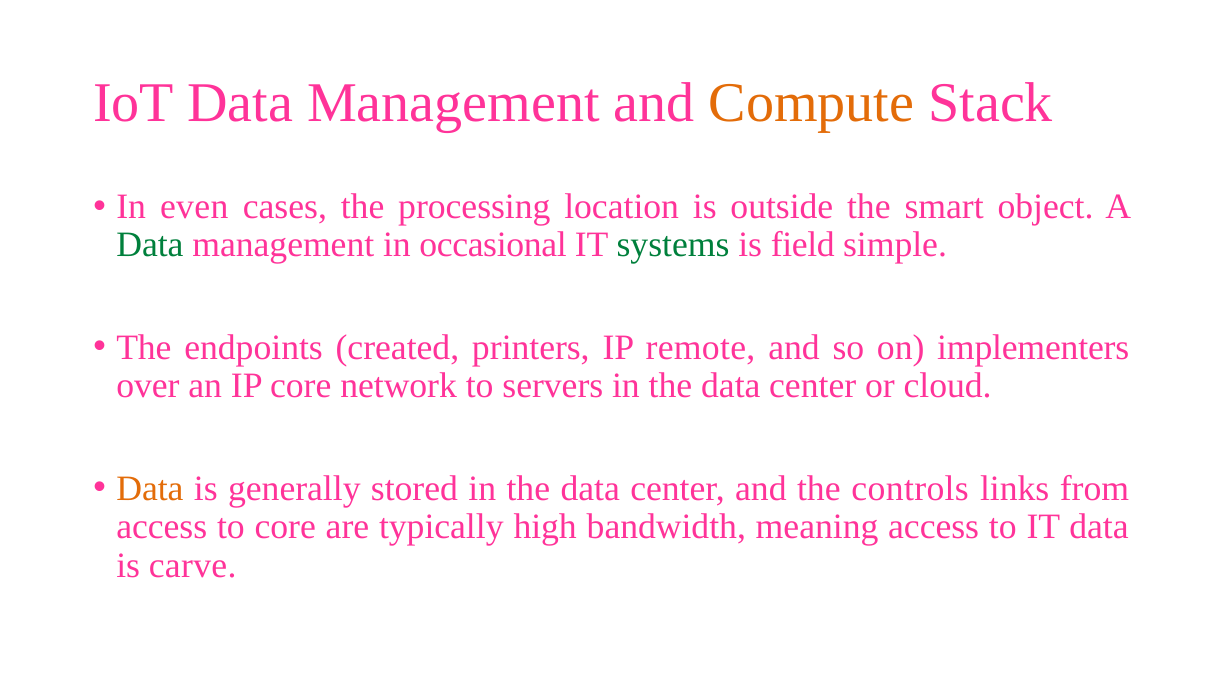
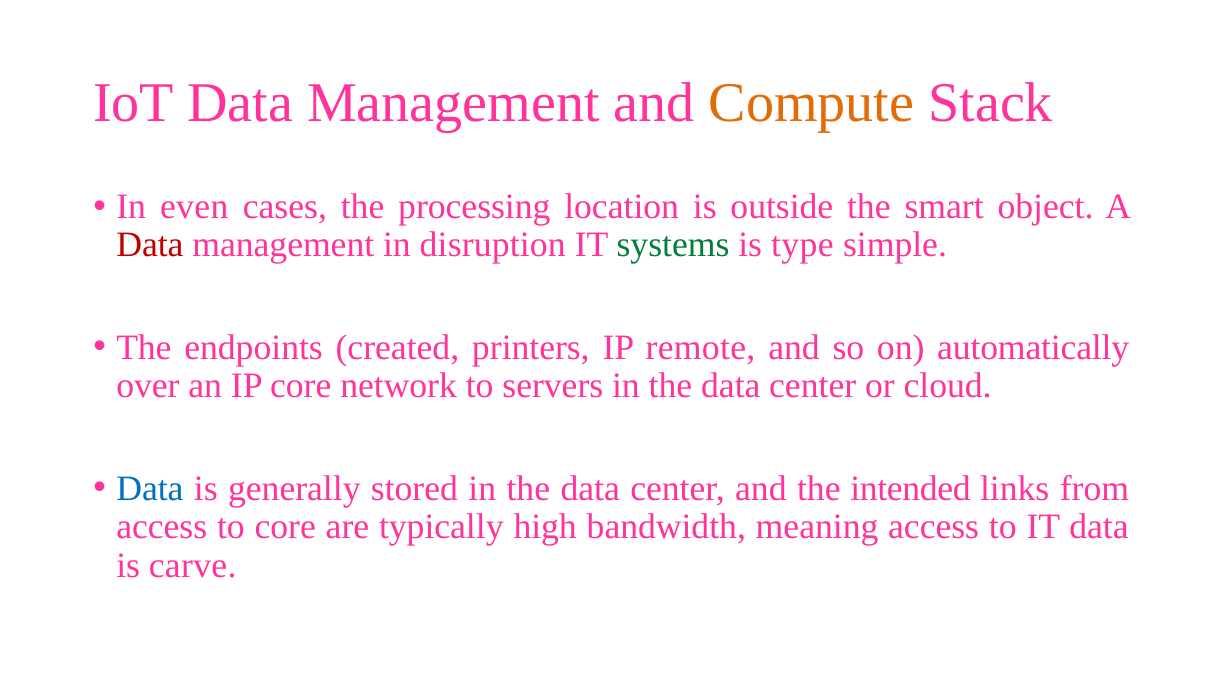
Data at (150, 245) colour: green -> red
occasional: occasional -> disruption
field: field -> type
implementers: implementers -> automatically
Data at (150, 489) colour: orange -> blue
controls: controls -> intended
